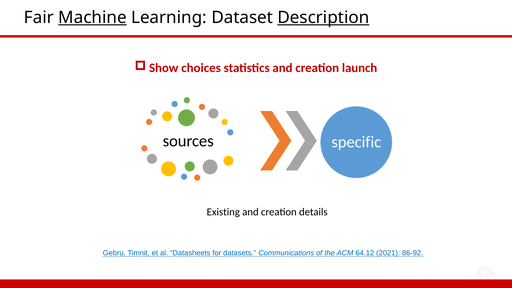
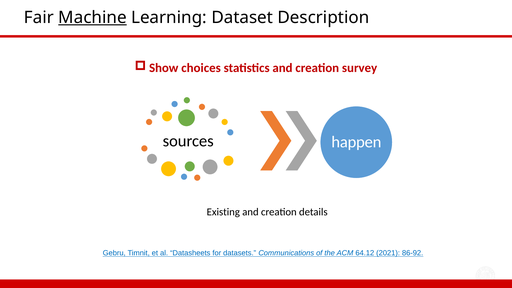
Description underline: present -> none
launch: launch -> survey
specific: specific -> happen
